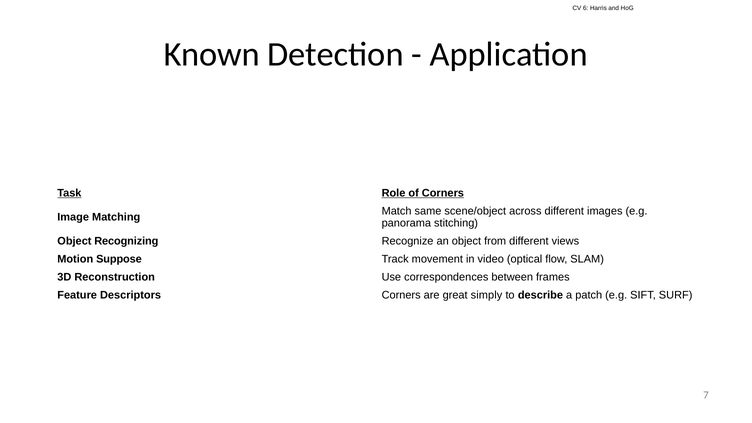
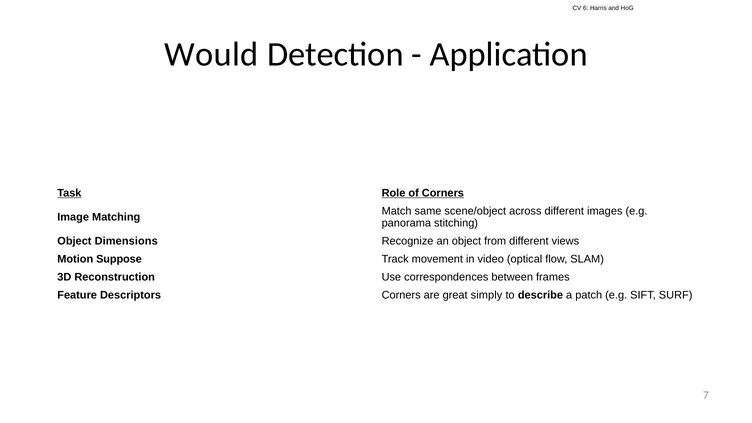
Known: Known -> Would
Recognizing: Recognizing -> Dimensions
